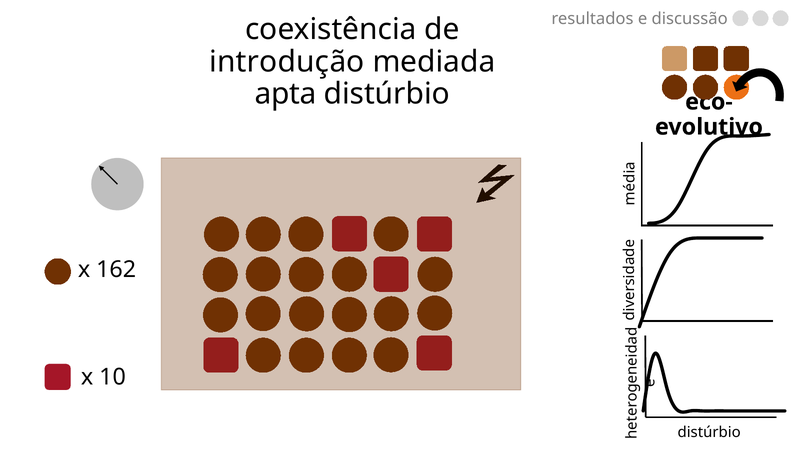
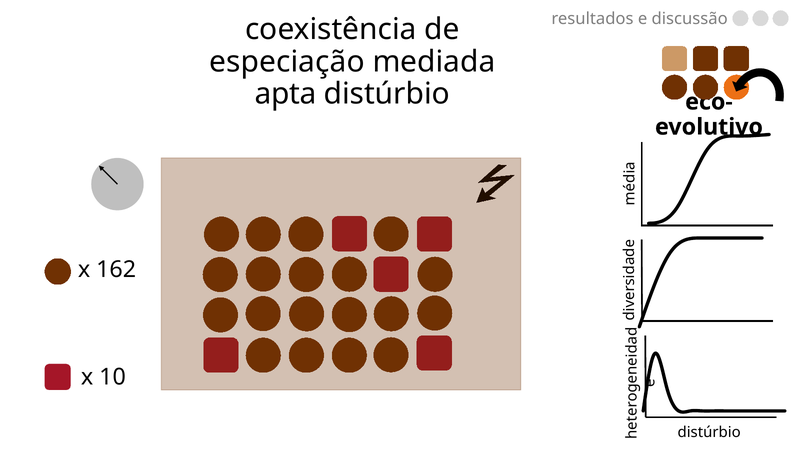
introdução: introdução -> especiação
